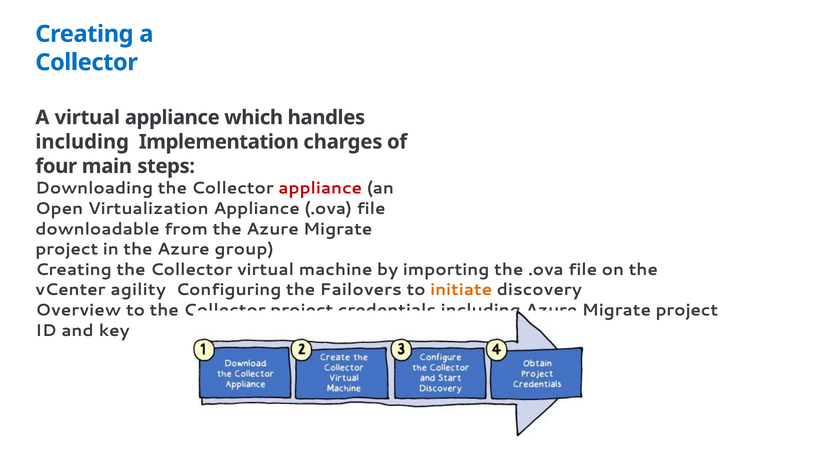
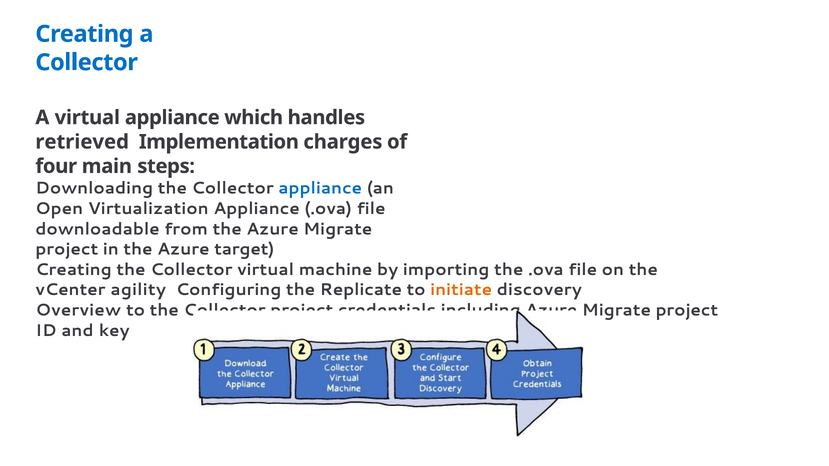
including at (82, 142): including -> retrieved
appliance at (320, 189) colour: red -> blue
group: group -> target
Failovers: Failovers -> Replicate
